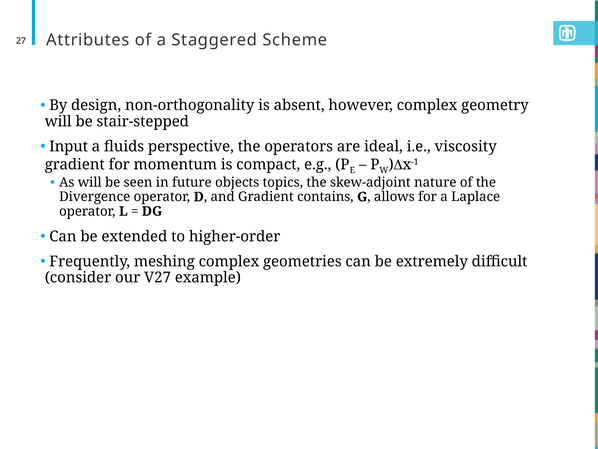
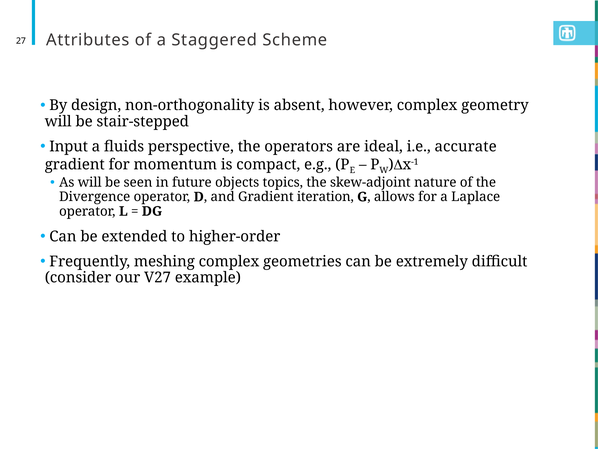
viscosity: viscosity -> accurate
contains: contains -> iteration
